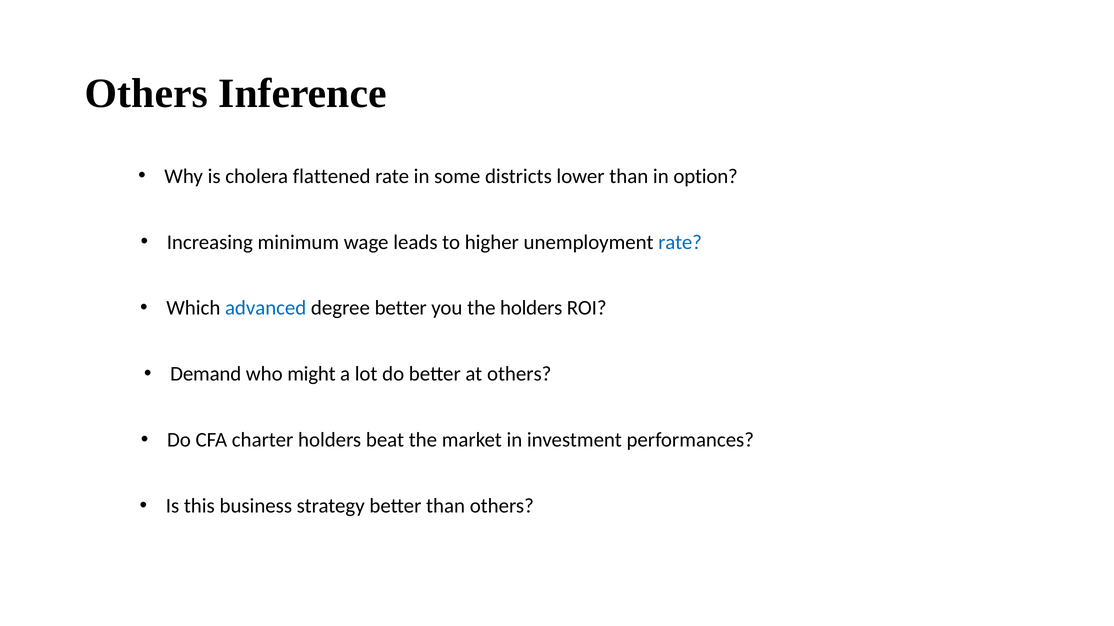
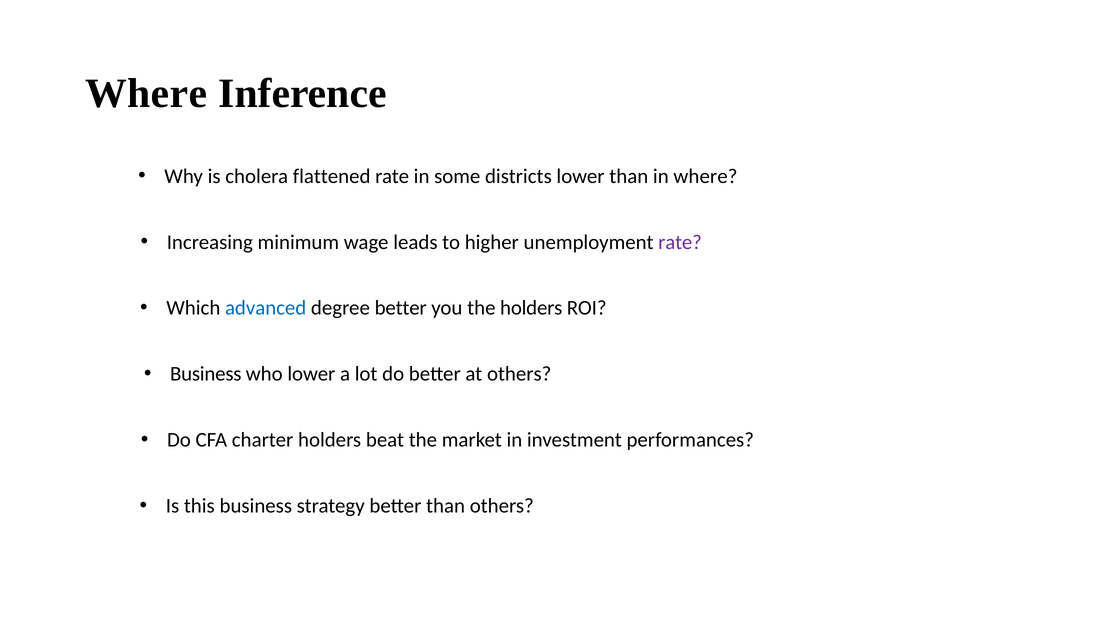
Others at (146, 94): Others -> Where
in option: option -> where
rate at (680, 242) colour: blue -> purple
Demand at (206, 374): Demand -> Business
who might: might -> lower
